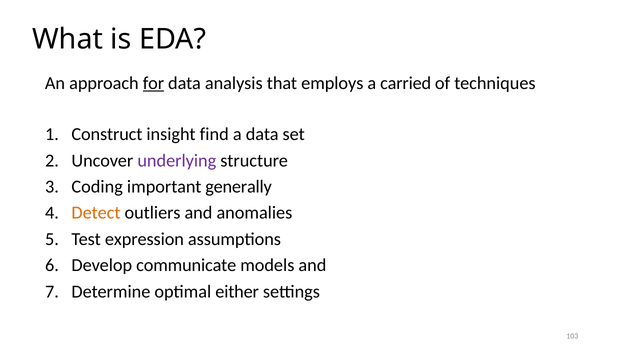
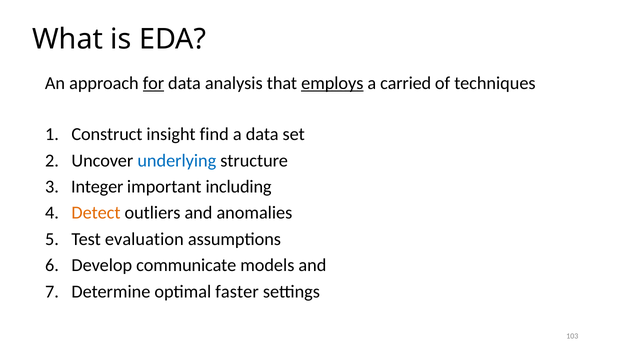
employs underline: none -> present
underlying colour: purple -> blue
Coding: Coding -> Integer
generally: generally -> including
expression: expression -> evaluation
either: either -> faster
